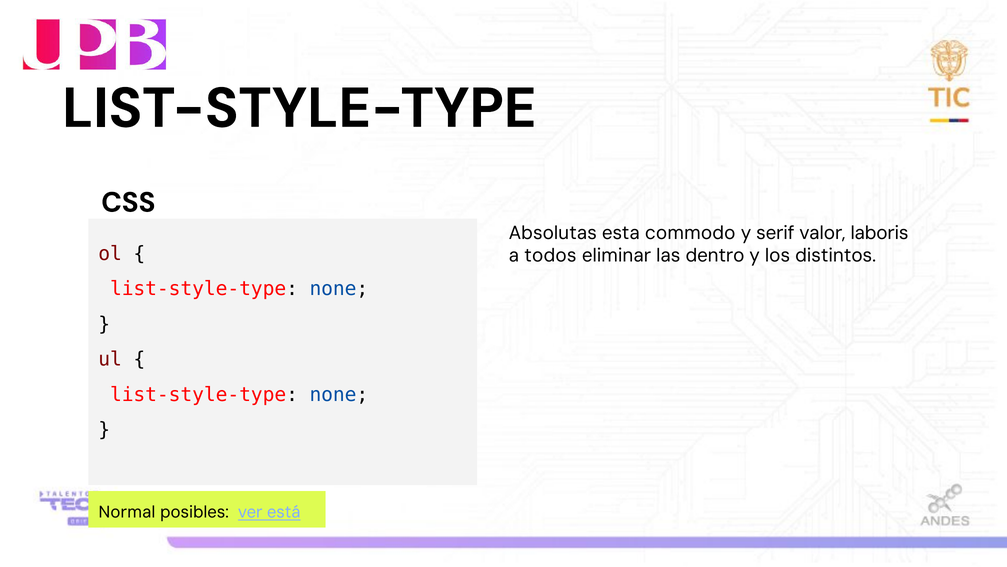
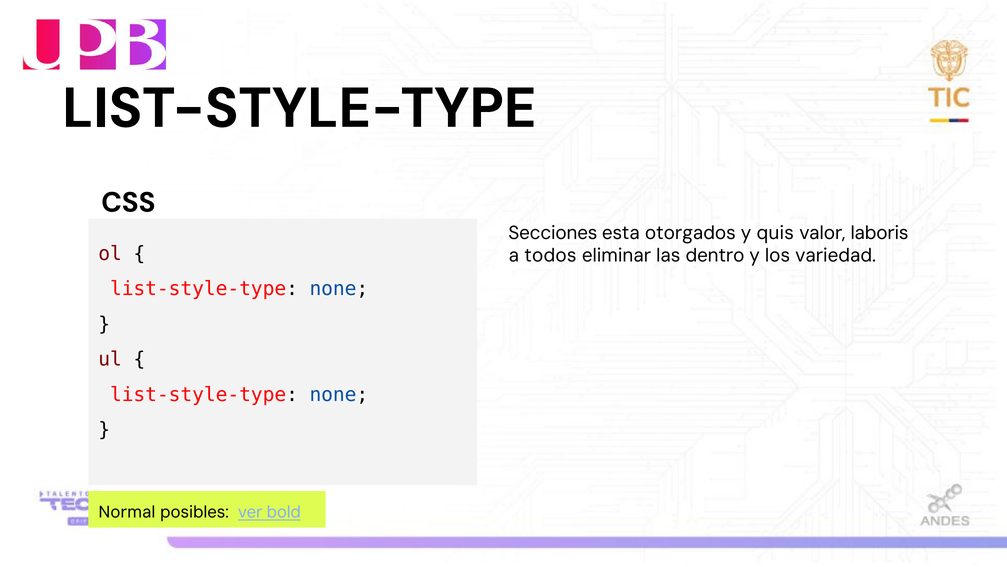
Absolutas: Absolutas -> Secciones
commodo: commodo -> otorgados
serif: serif -> quis
distintos: distintos -> variedad
está: está -> bold
